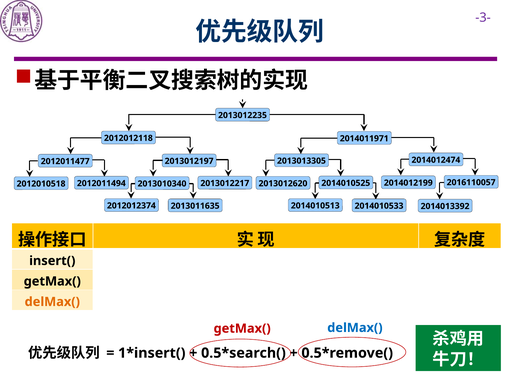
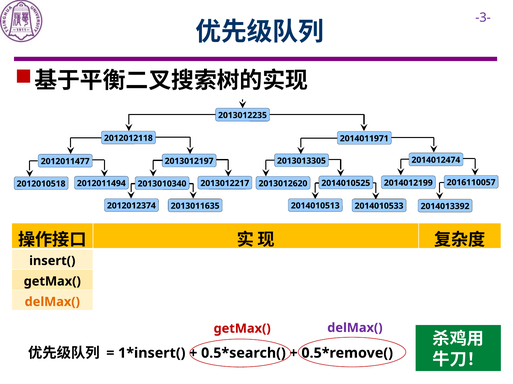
delMax( at (355, 328) colour: blue -> purple
